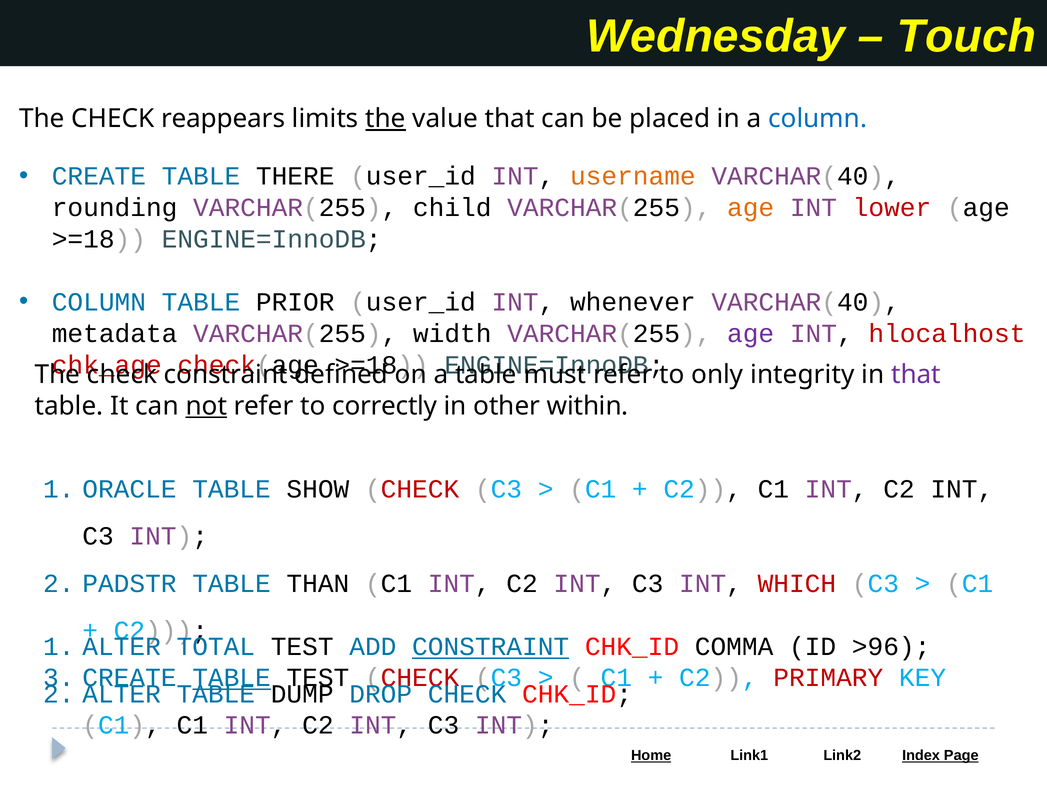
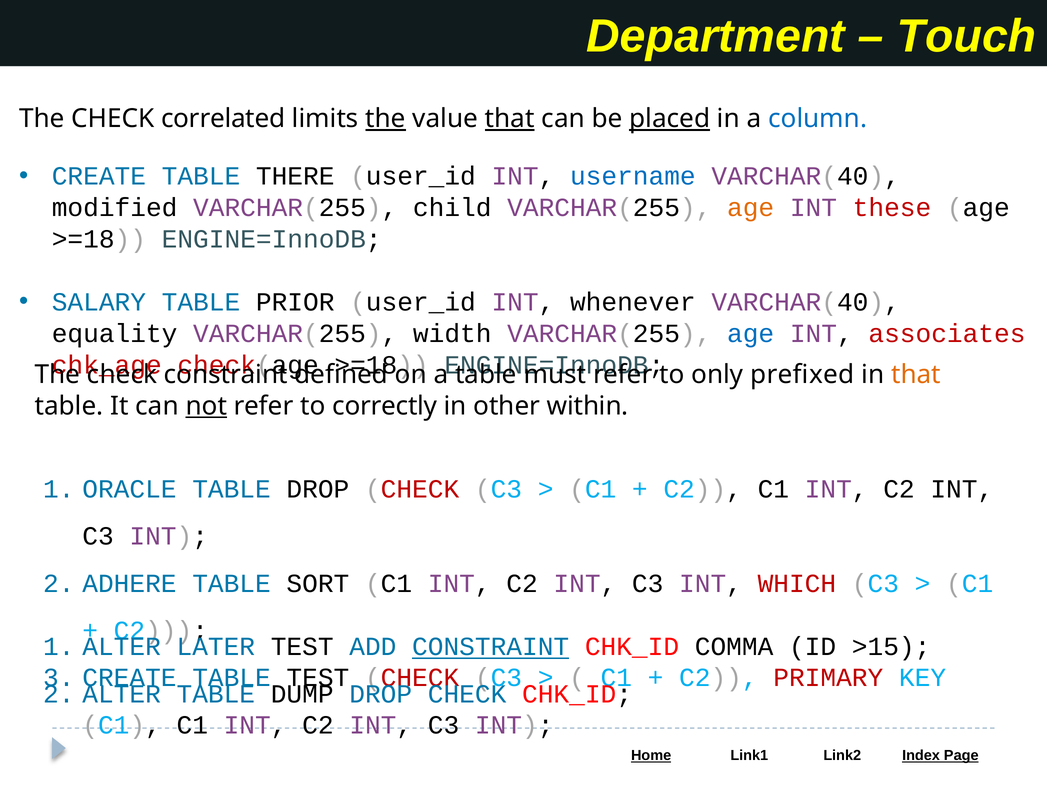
Wednesday: Wednesday -> Department
reappears: reappears -> correlated
that at (510, 119) underline: none -> present
placed underline: none -> present
username colour: orange -> blue
rounding: rounding -> modified
lower: lower -> these
COLUMN at (99, 302): COLUMN -> SALARY
metadata: metadata -> equality
age at (751, 333) colour: purple -> blue
hlocalhost: hlocalhost -> associates
integrity: integrity -> prefixed
that at (916, 374) colour: purple -> orange
TABLE SHOW: SHOW -> DROP
PADSTR: PADSTR -> ADHERE
THAN: THAN -> SORT
TOTAL: TOTAL -> LATER
>96: >96 -> >15
TABLE at (232, 677) underline: present -> none
